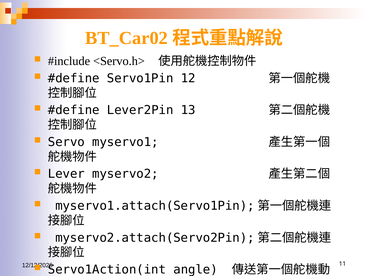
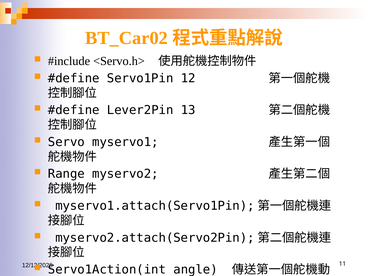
Lever: Lever -> Range
